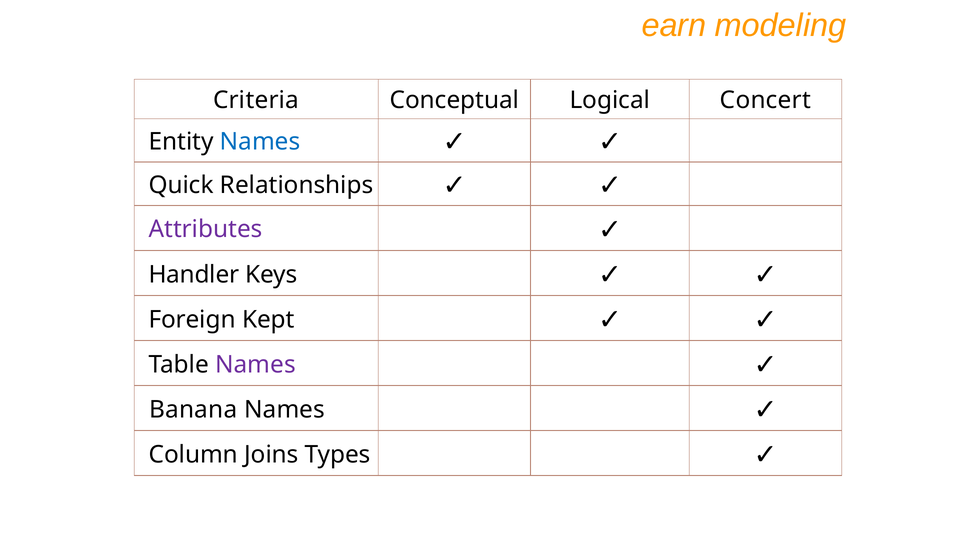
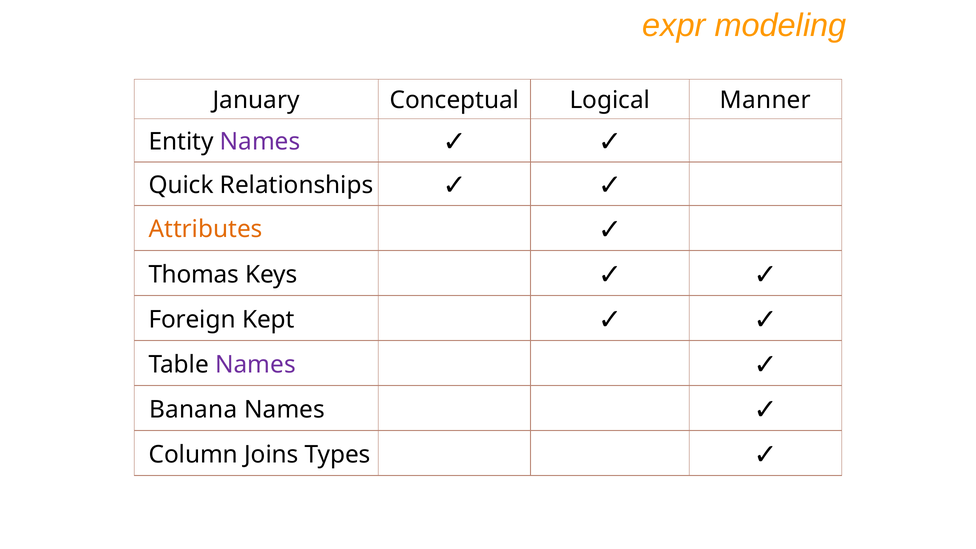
earn: earn -> expr
Criteria: Criteria -> January
Concert: Concert -> Manner
Names at (260, 142) colour: blue -> purple
Attributes colour: purple -> orange
Handler: Handler -> Thomas
